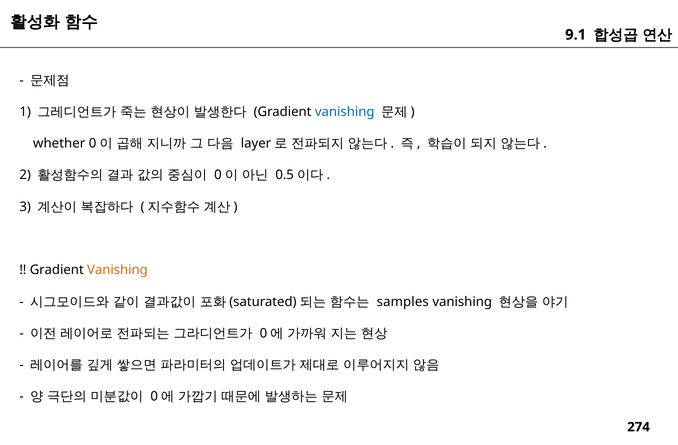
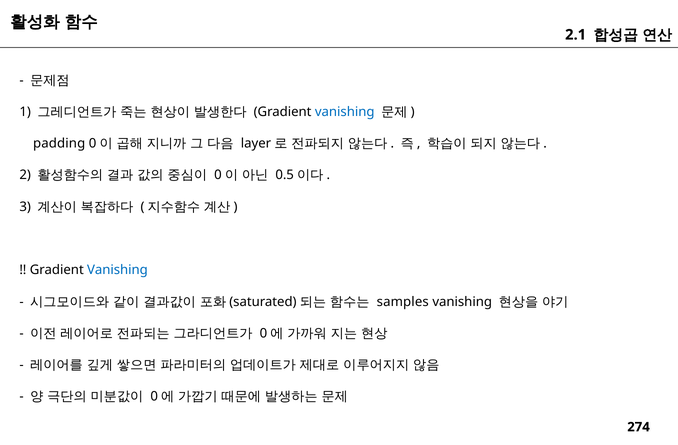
9.1: 9.1 -> 2.1
whether: whether -> padding
Vanishing at (117, 270) colour: orange -> blue
